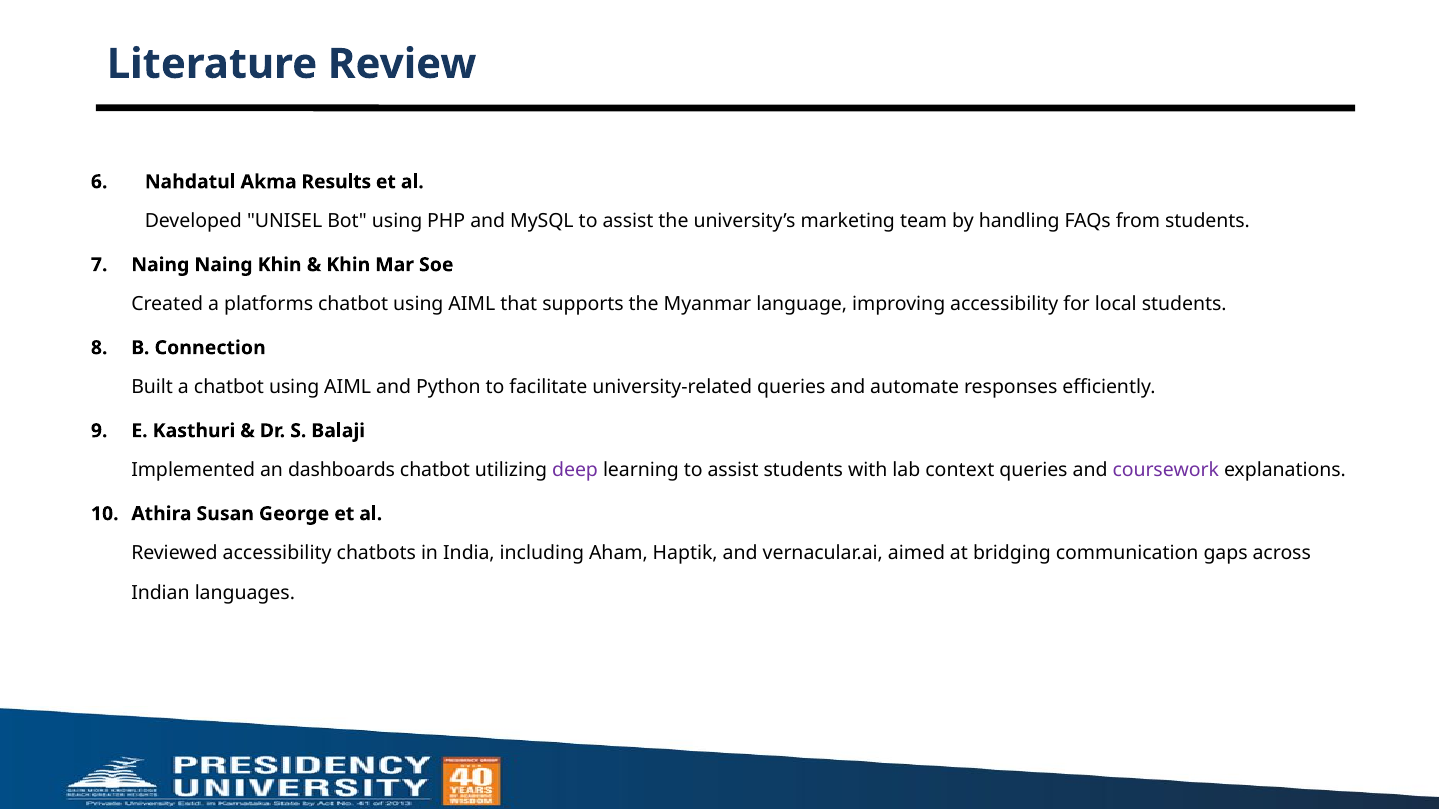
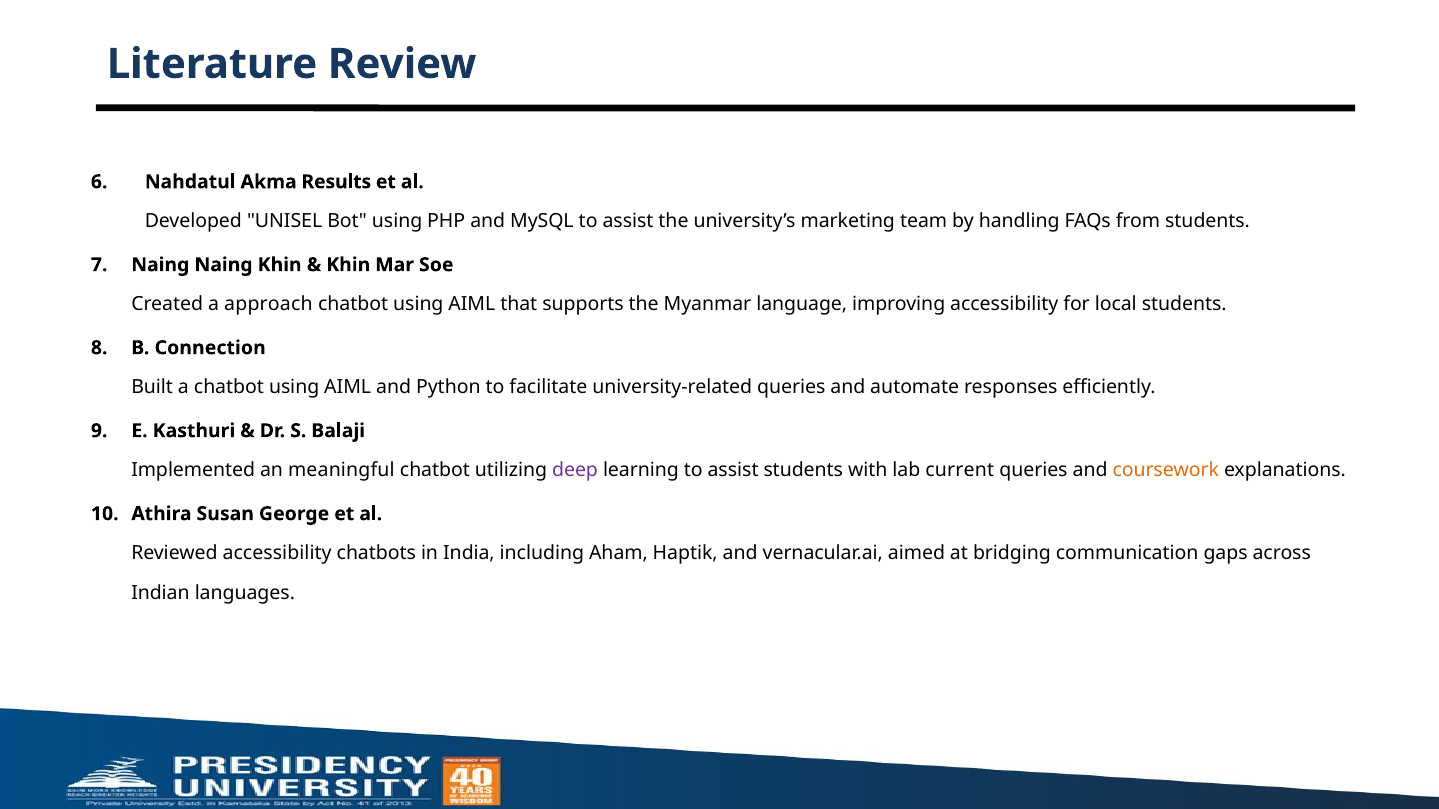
platforms: platforms -> approach
dashboards: dashboards -> meaningful
context: context -> current
coursework colour: purple -> orange
